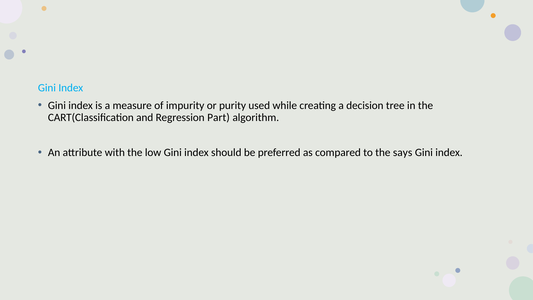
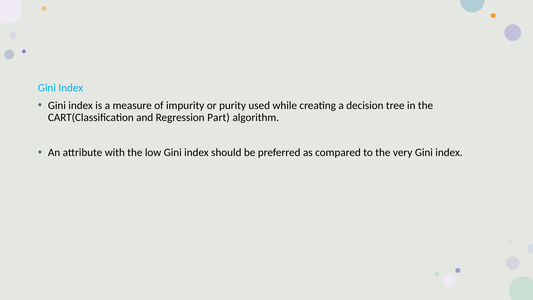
says: says -> very
